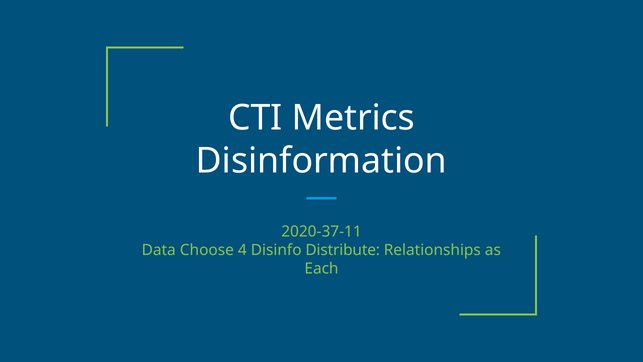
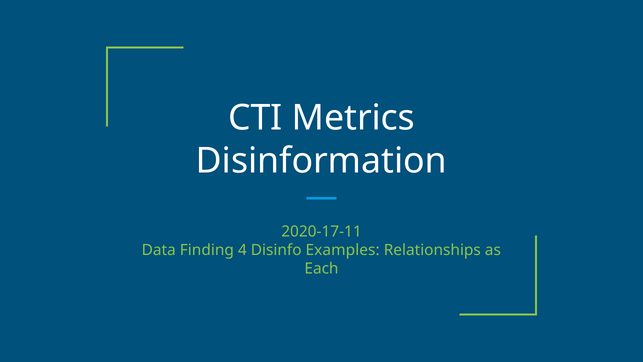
2020-37-11: 2020-37-11 -> 2020-17-11
Choose: Choose -> Finding
Distribute: Distribute -> Examples
